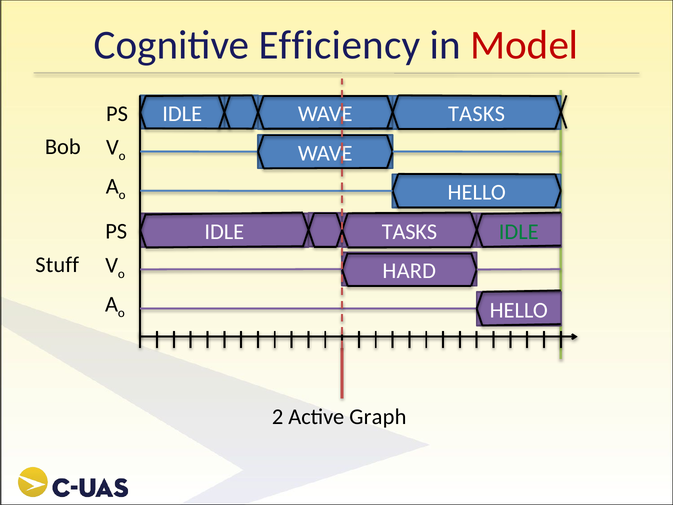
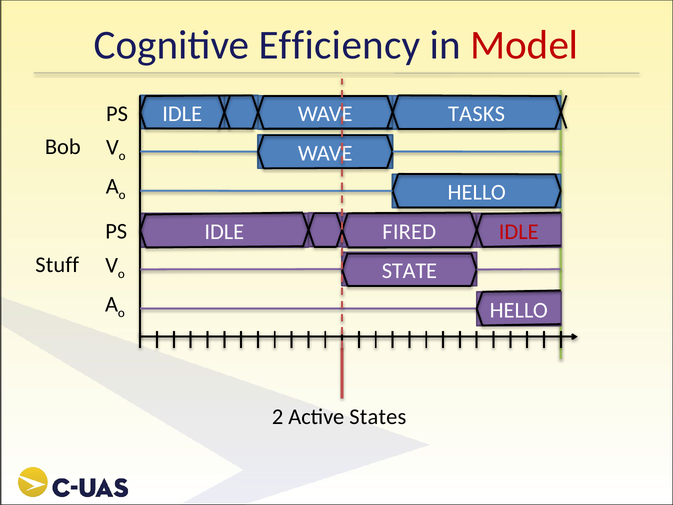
TASKS at (409, 232): TASKS -> FIRED
IDLE at (519, 232) colour: green -> red
HARD: HARD -> STATE
Graph: Graph -> States
